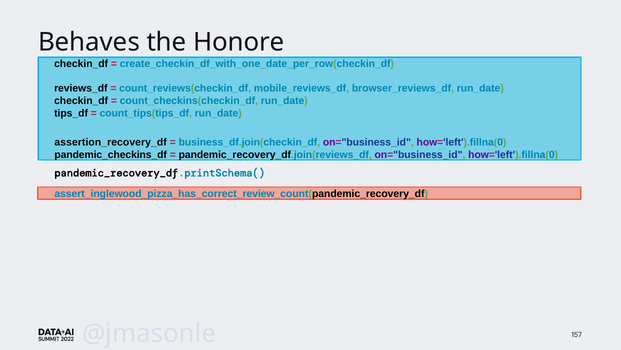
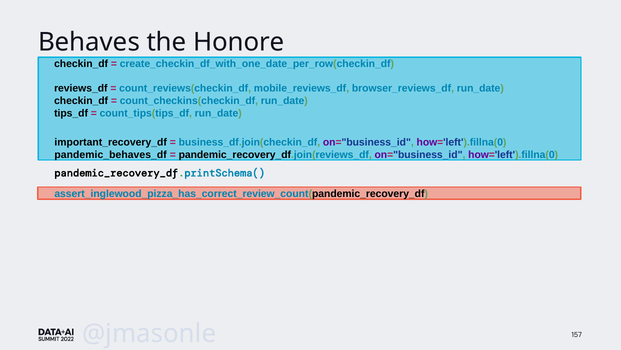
assertion_recovery_df: assertion_recovery_df -> important_recovery_df
pandemic_checkins_df: pandemic_checkins_df -> pandemic_behaves_df
